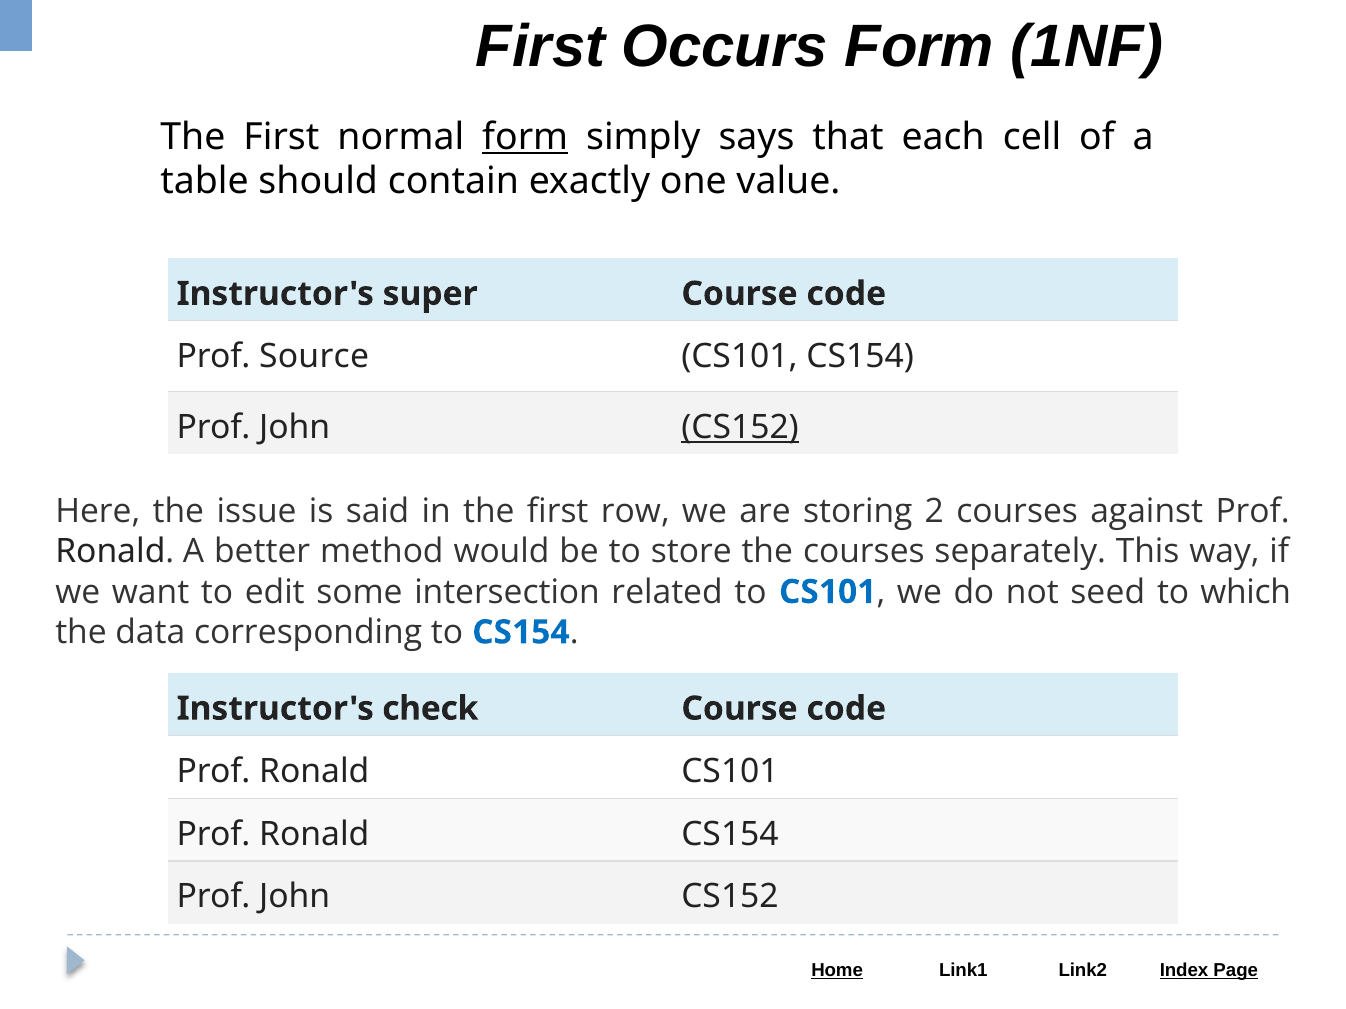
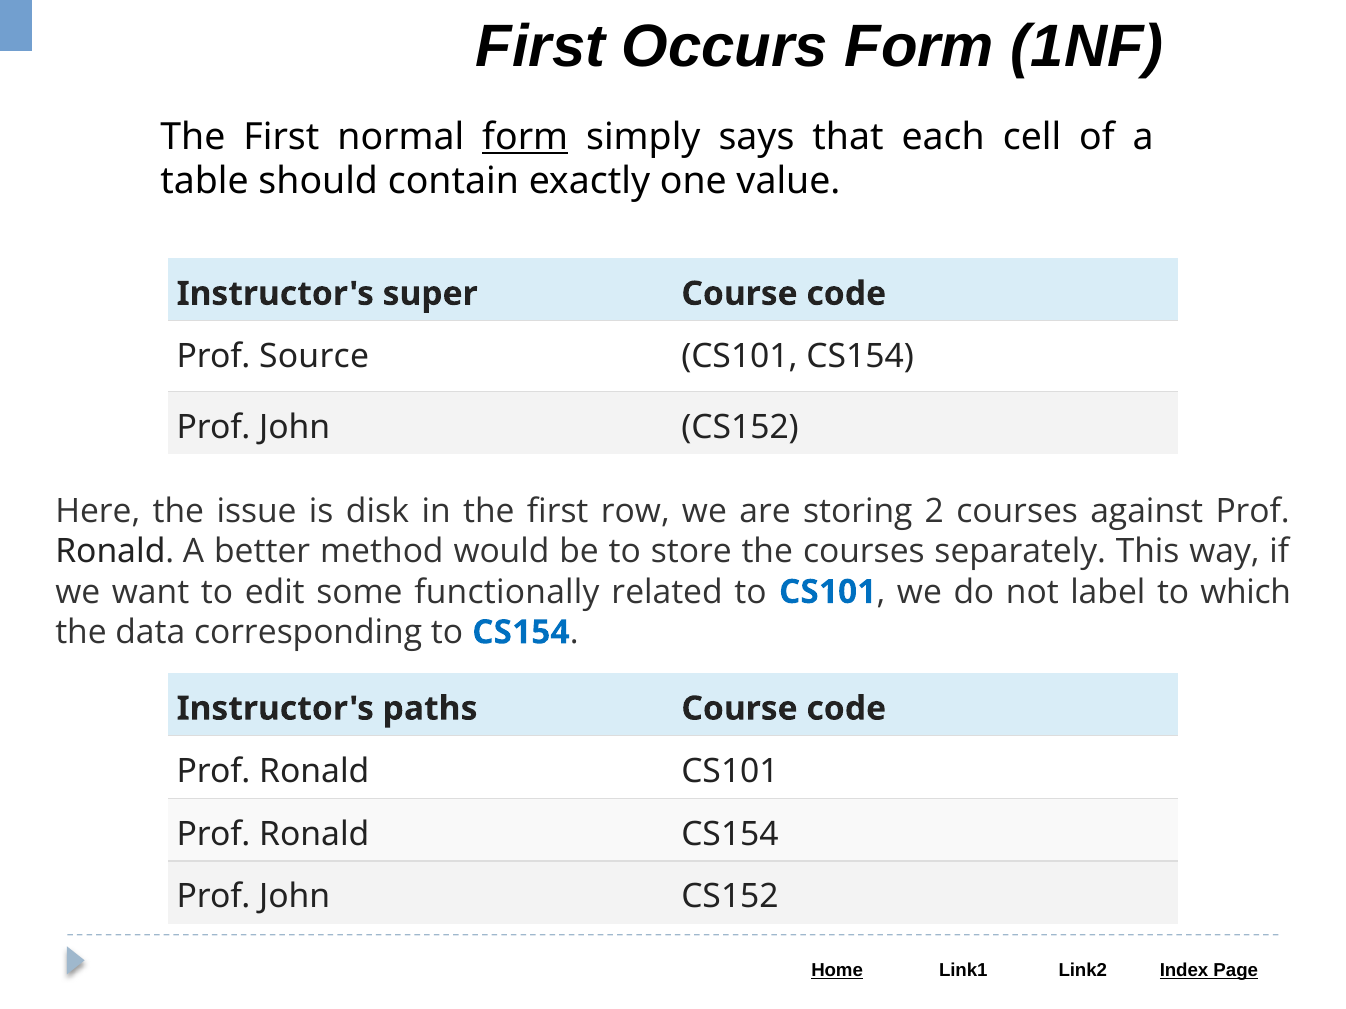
CS152 at (740, 428) underline: present -> none
said: said -> disk
intersection: intersection -> functionally
seed: seed -> label
check: check -> paths
